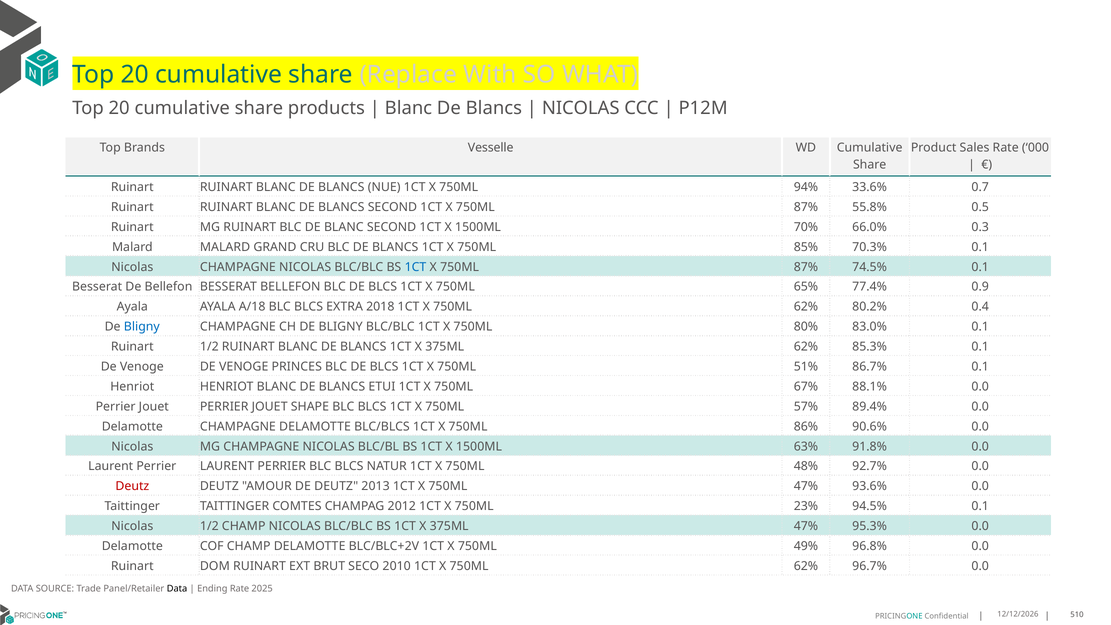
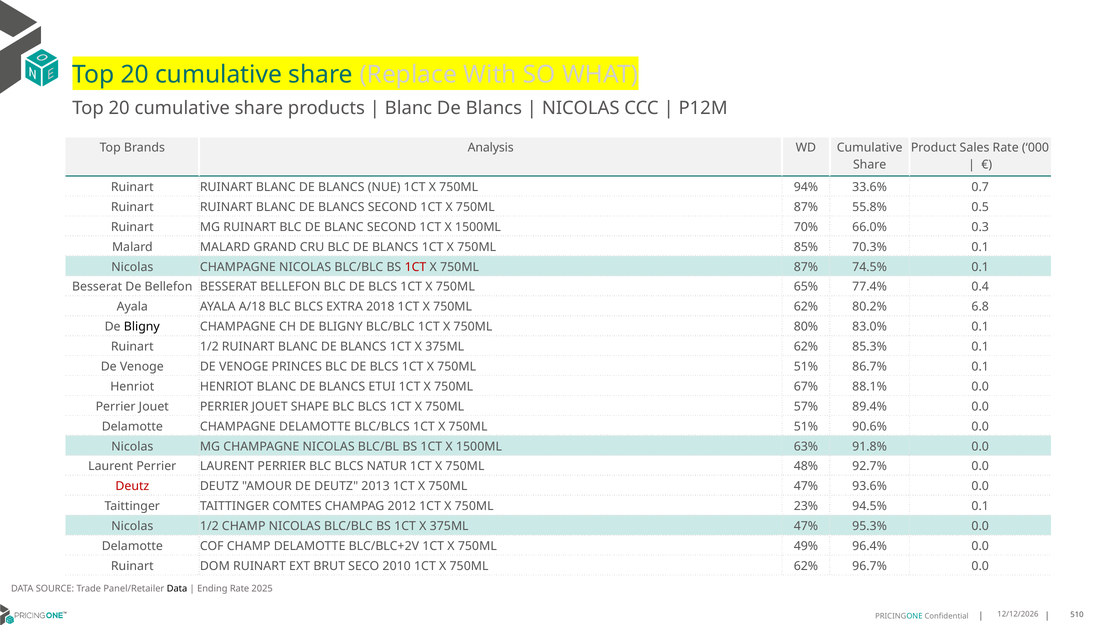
Vesselle: Vesselle -> Analysis
1CT at (415, 267) colour: blue -> red
0.9: 0.9 -> 0.4
0.4: 0.4 -> 6.8
Bligny at (142, 327) colour: blue -> black
86% at (806, 427): 86% -> 51%
96.8%: 96.8% -> 96.4%
